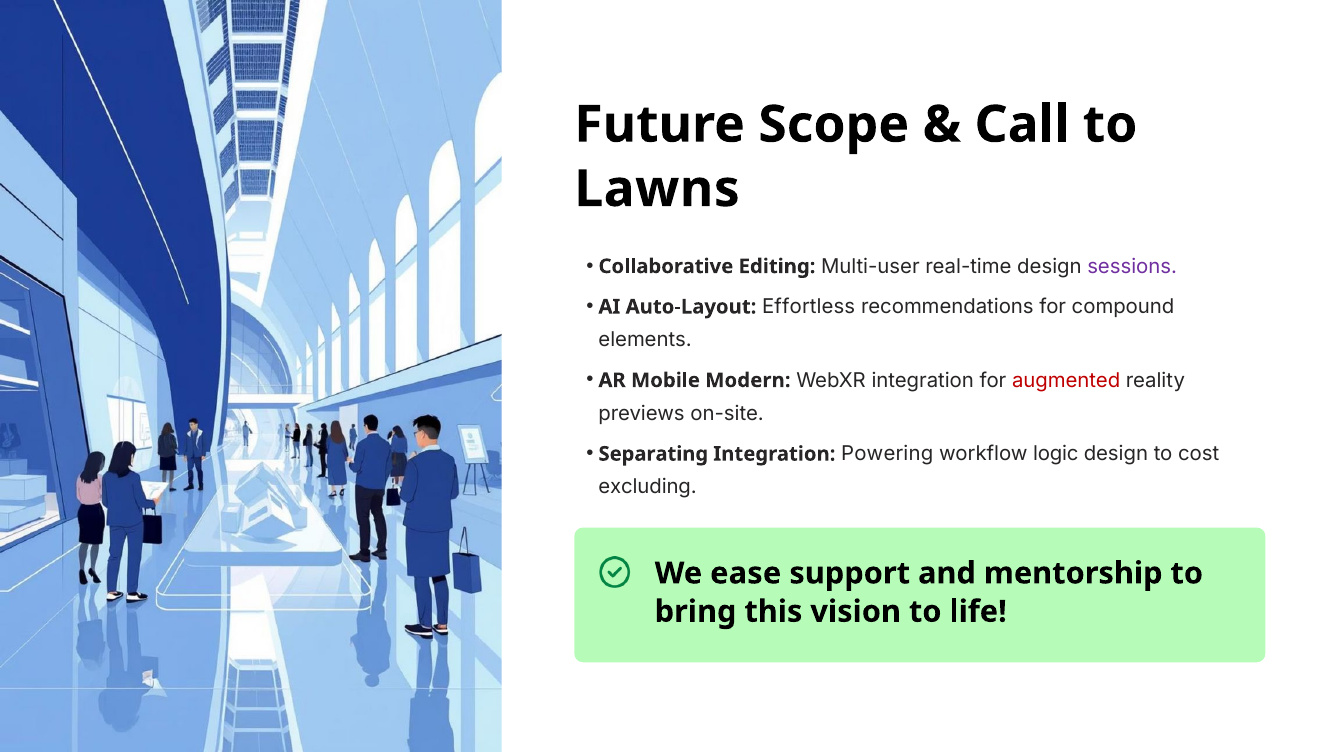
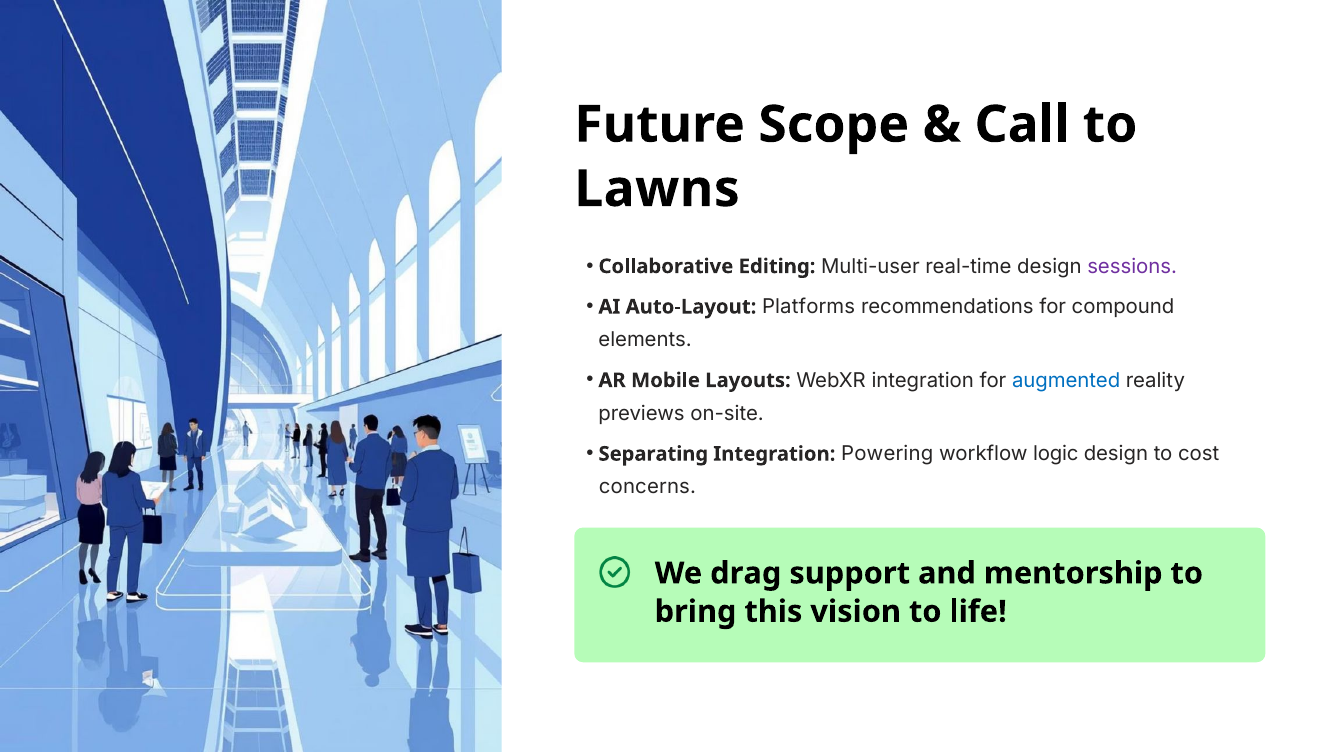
Effortless: Effortless -> Platforms
Modern: Modern -> Layouts
augmented colour: red -> blue
excluding: excluding -> concerns
ease: ease -> drag
